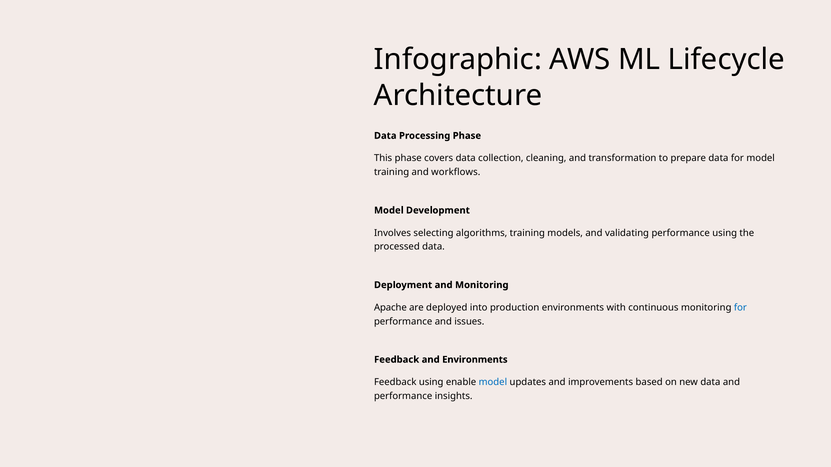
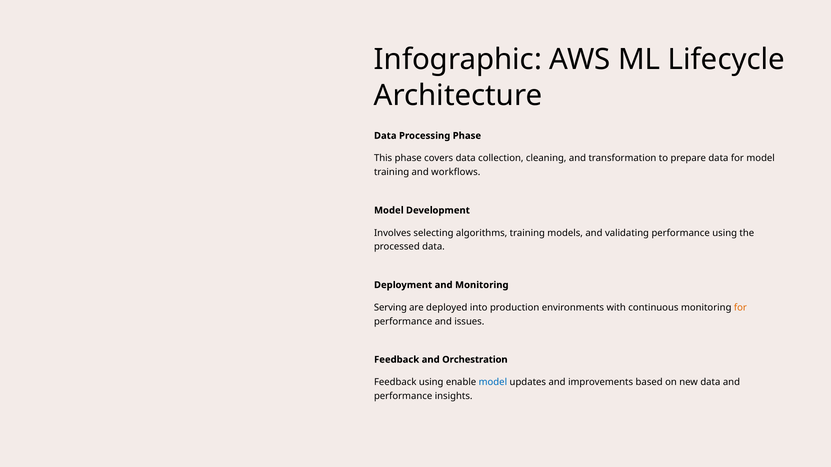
Apache: Apache -> Serving
for at (740, 308) colour: blue -> orange
and Environments: Environments -> Orchestration
